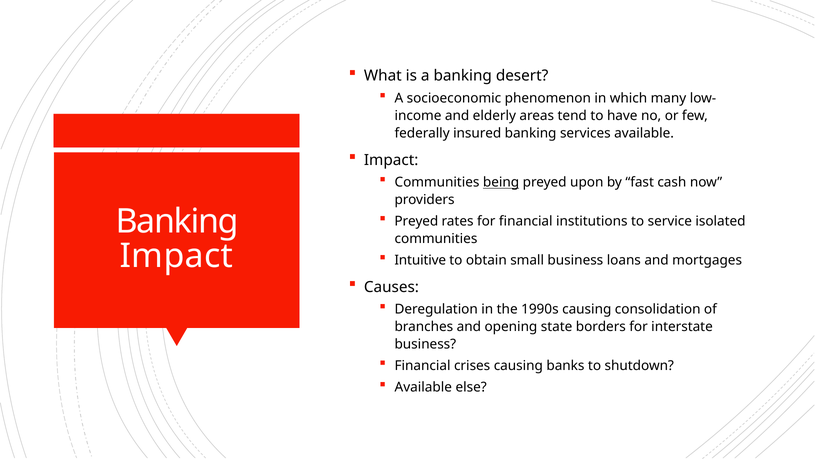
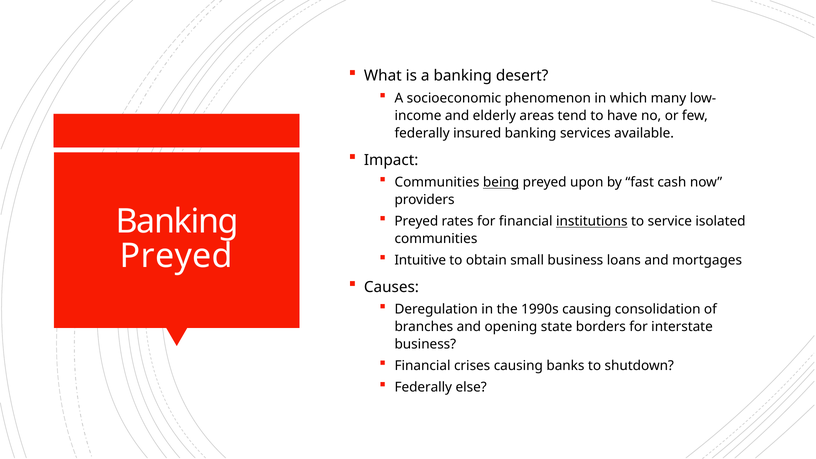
institutions underline: none -> present
Impact at (176, 256): Impact -> Preyed
Available at (423, 387): Available -> Federally
